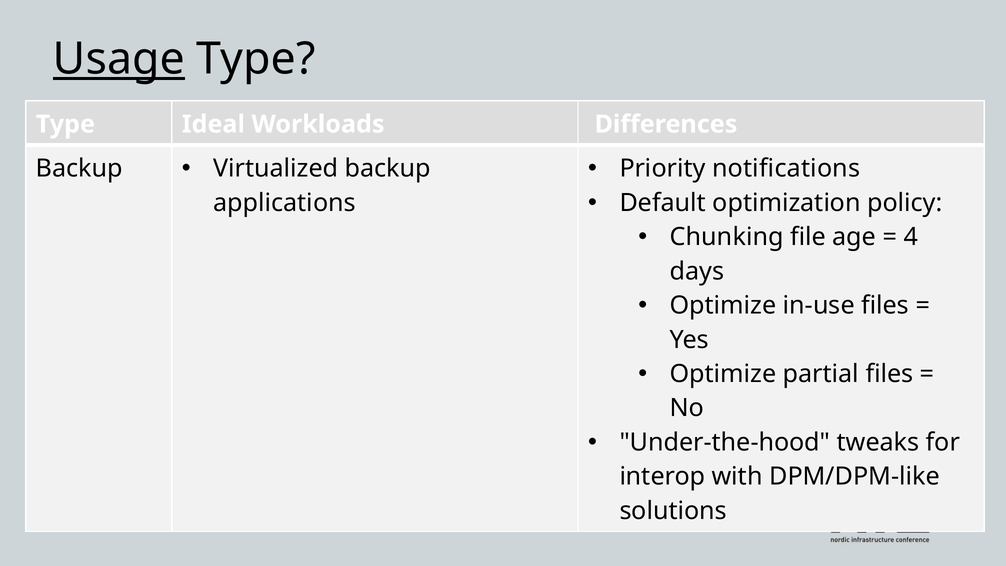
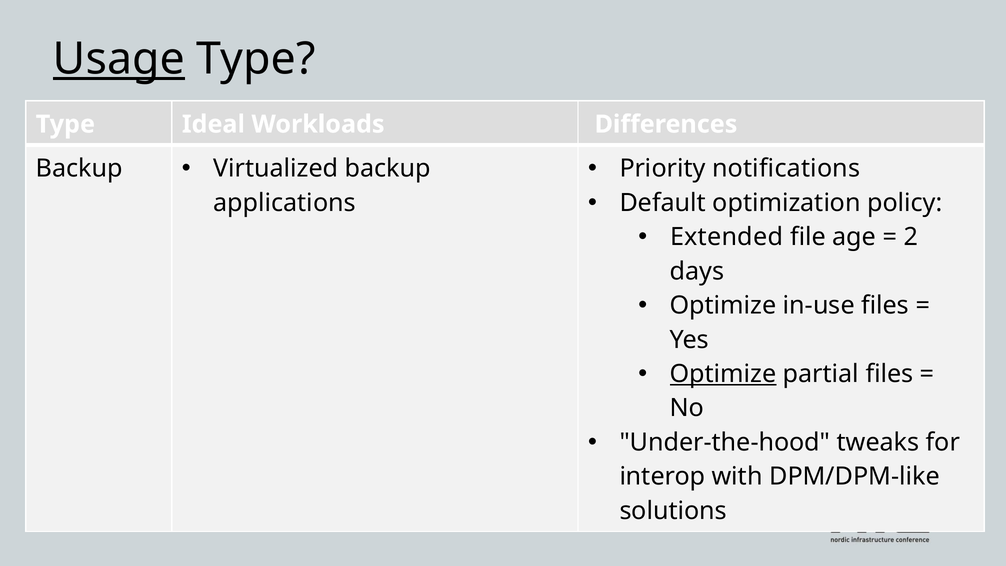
Chunking: Chunking -> Extended
4: 4 -> 2
Optimize at (723, 374) underline: none -> present
